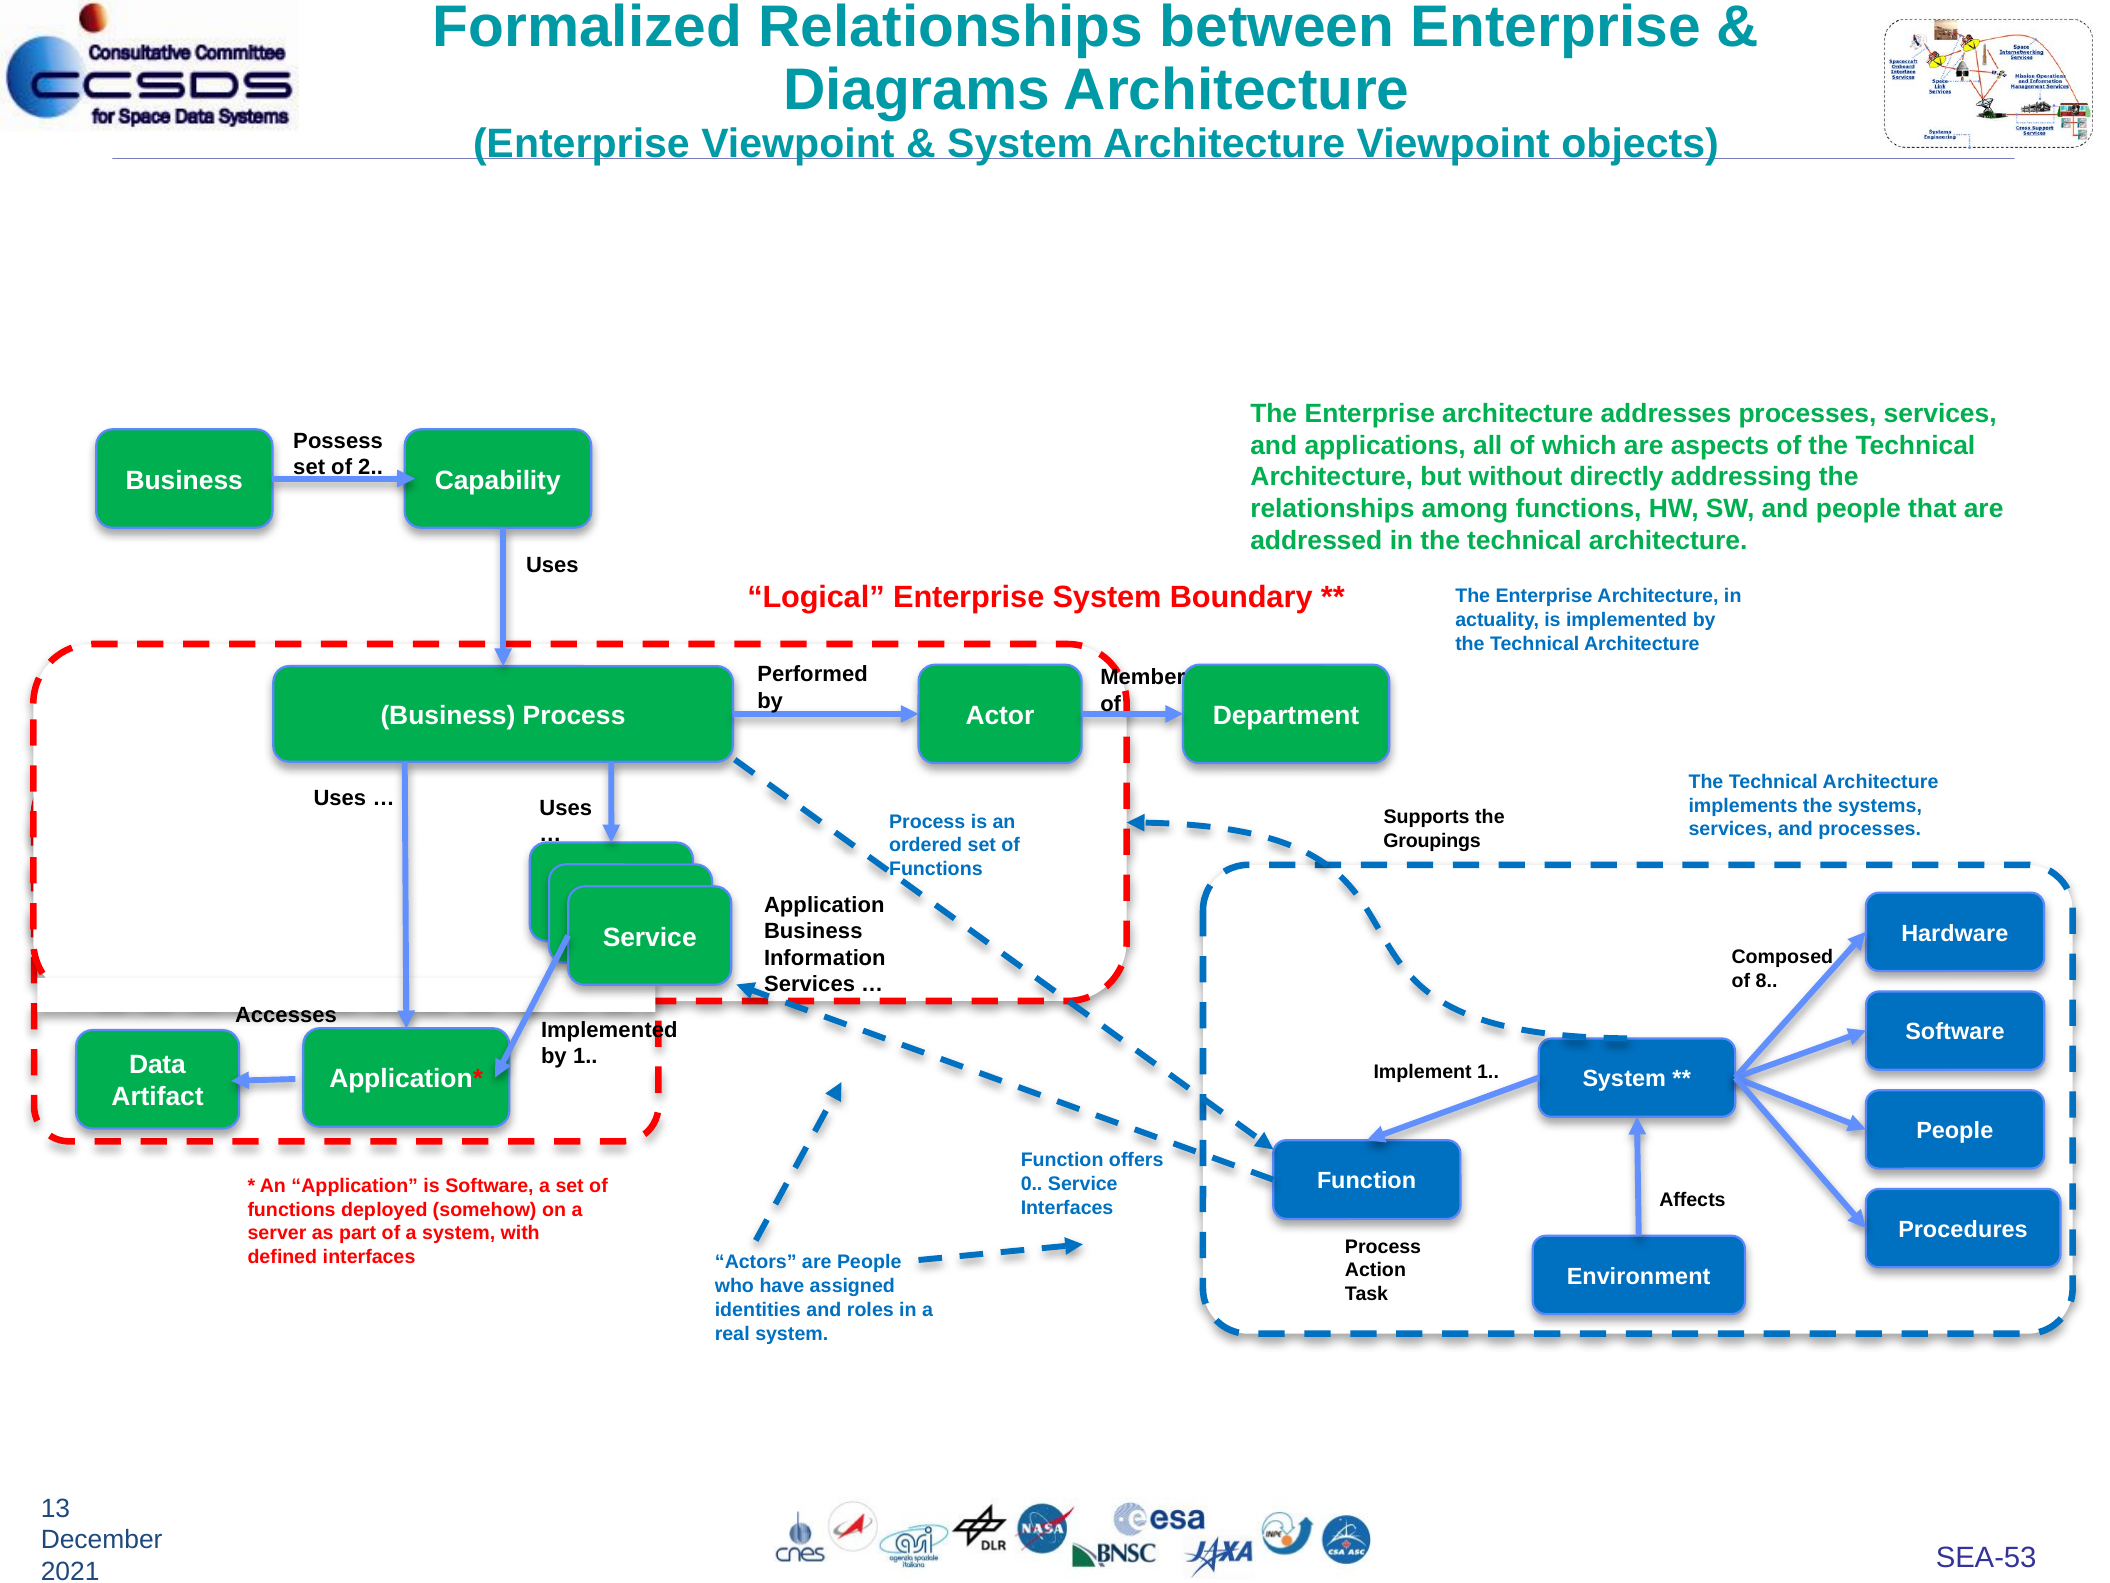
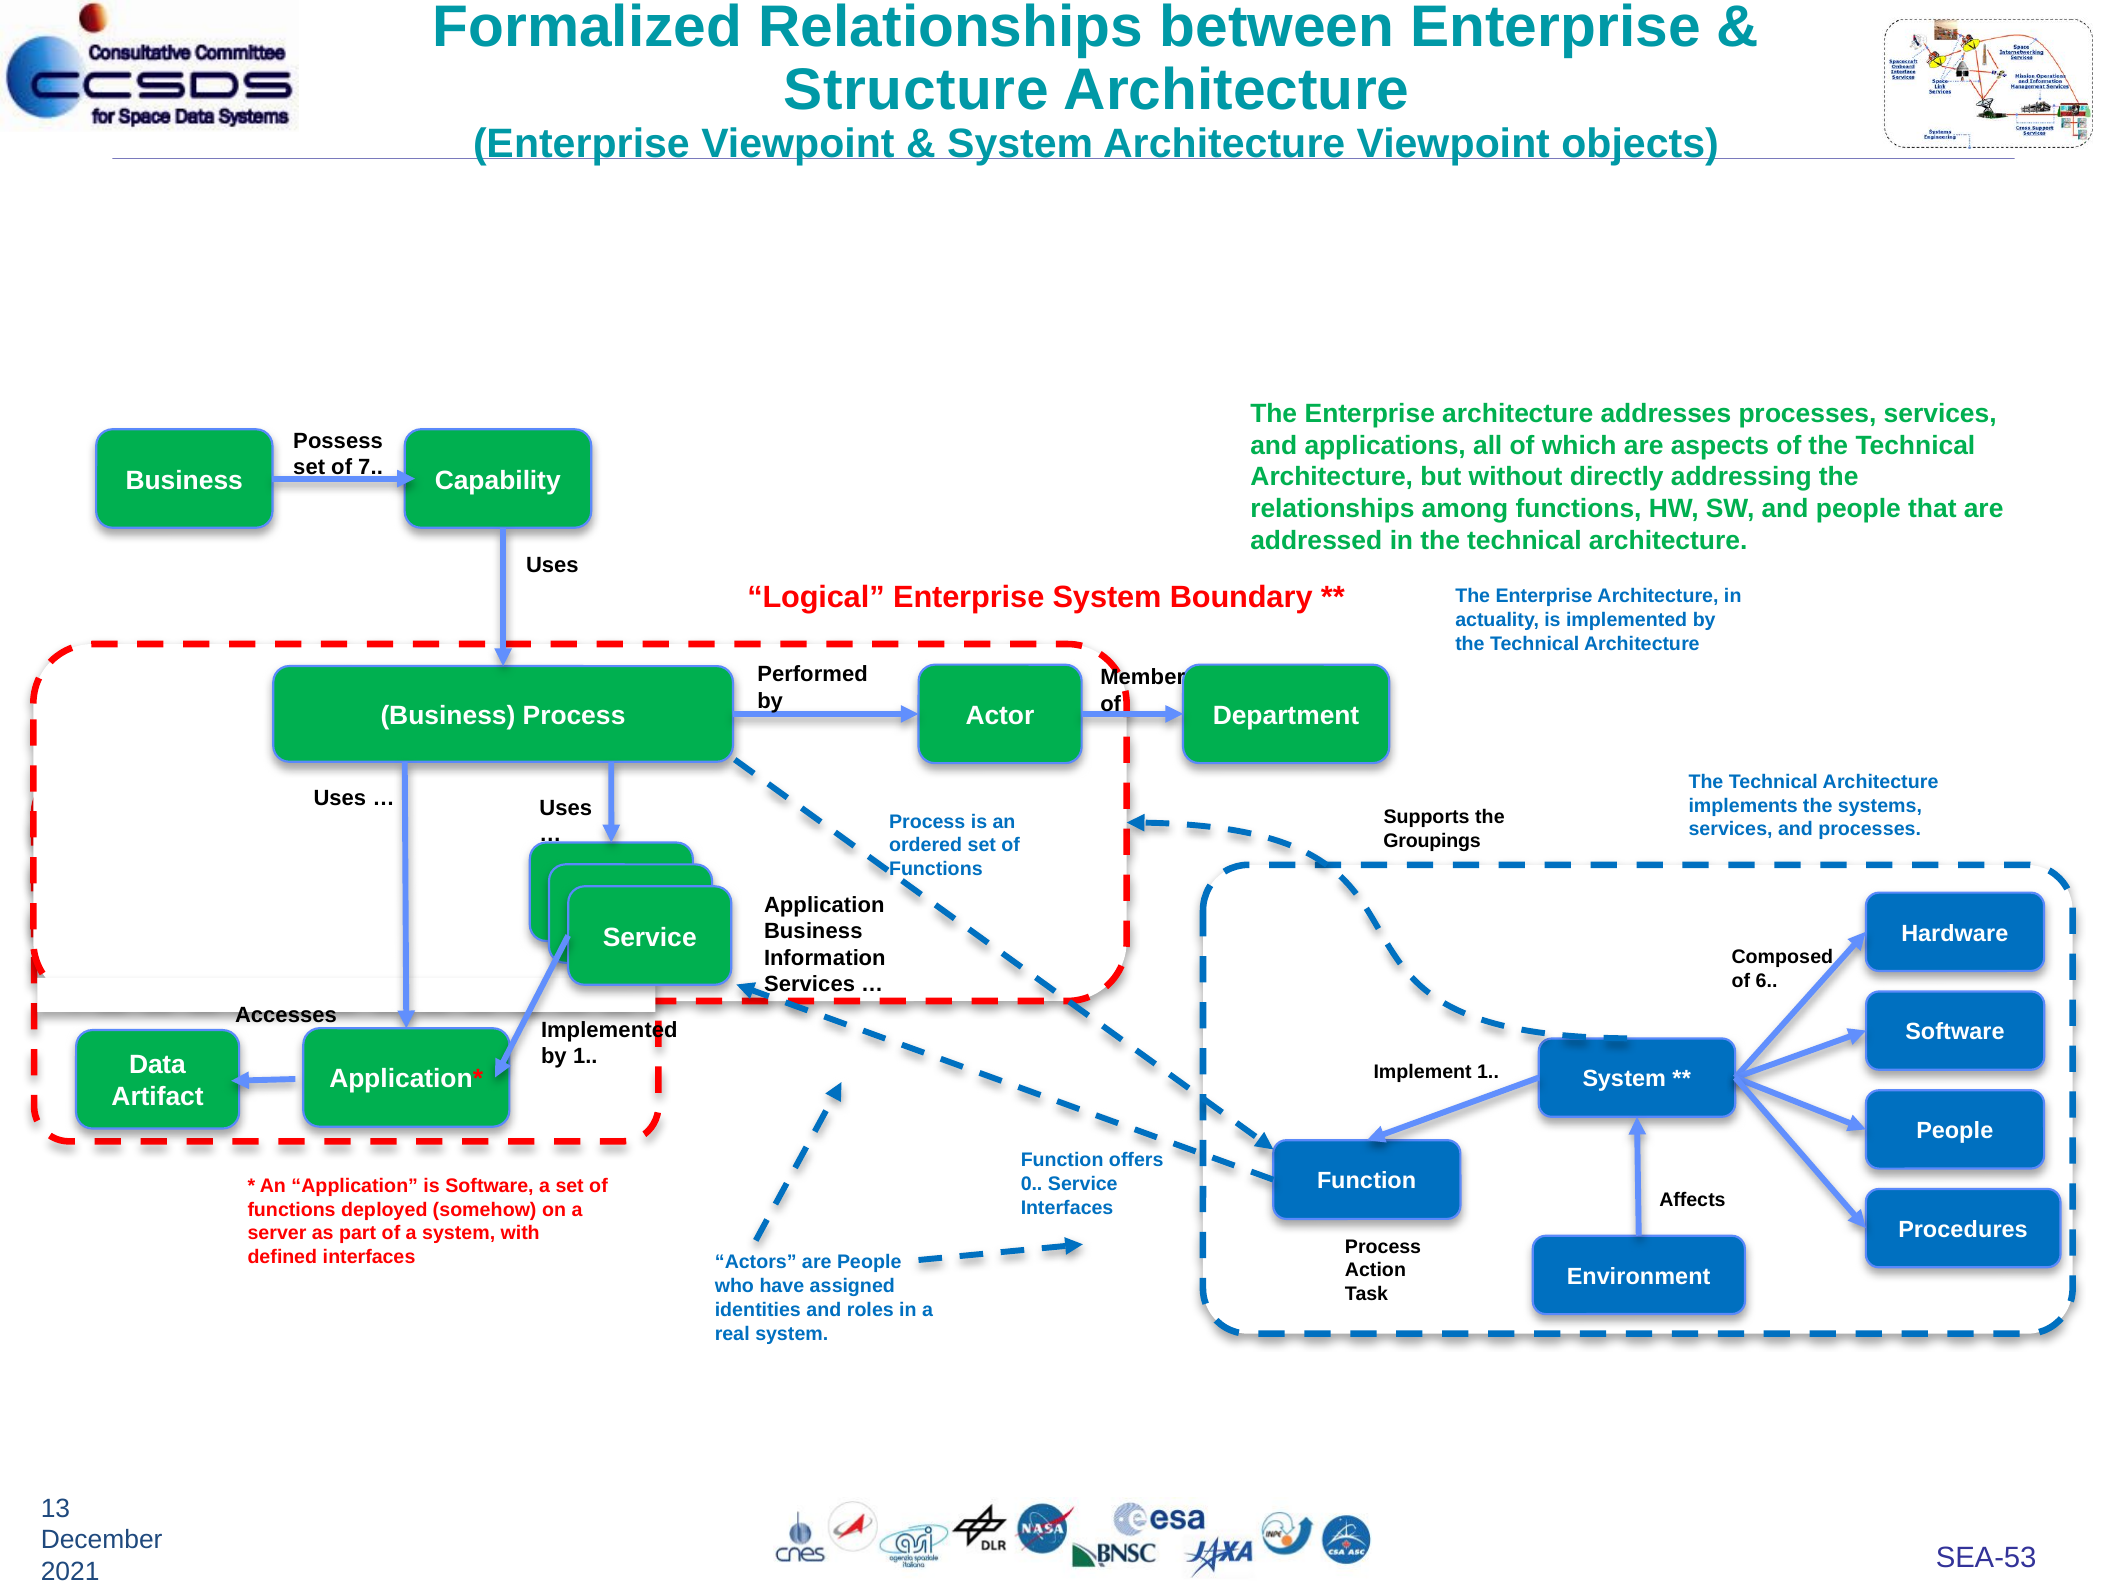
Diagrams: Diagrams -> Structure
2: 2 -> 7
8: 8 -> 6
